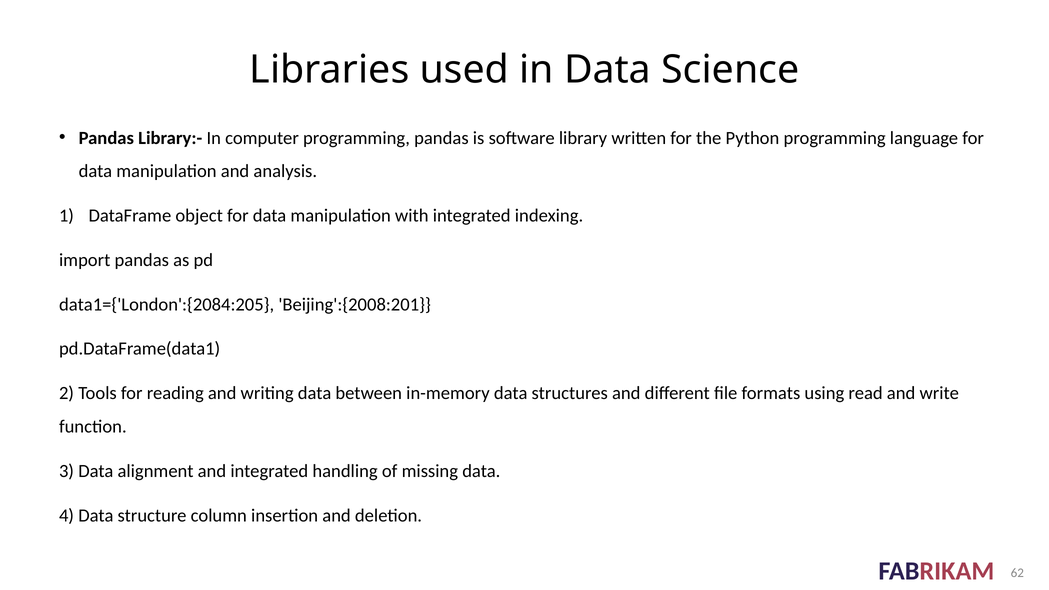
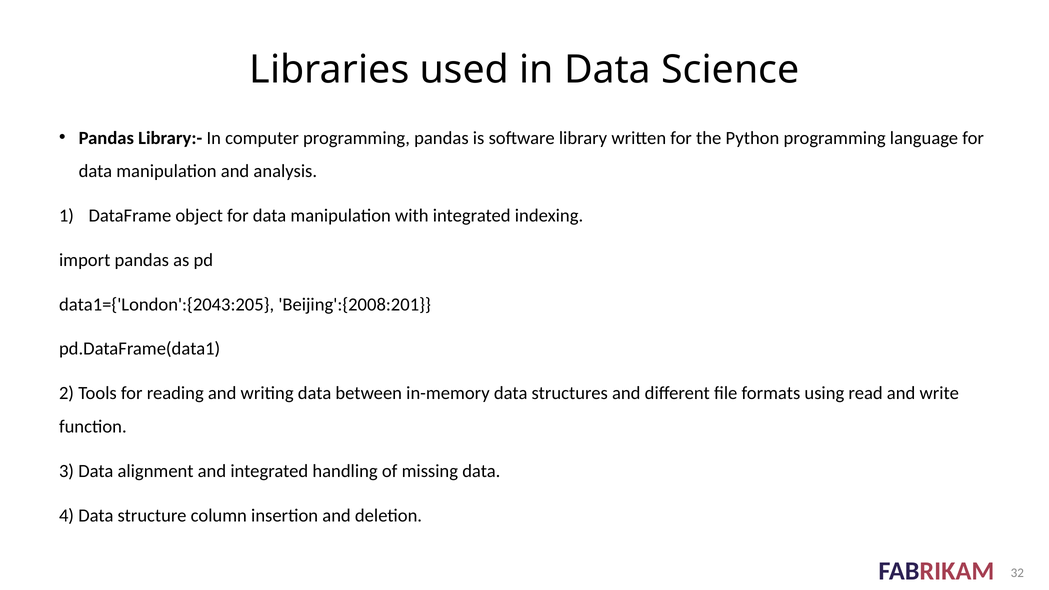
data1={'London':{2084:205: data1={'London':{2084:205 -> data1={'London':{2043:205
62: 62 -> 32
